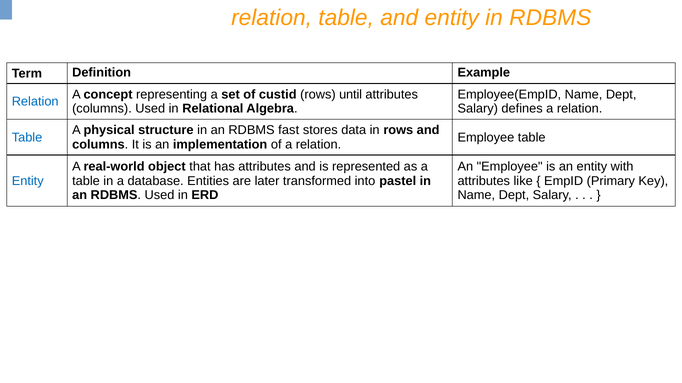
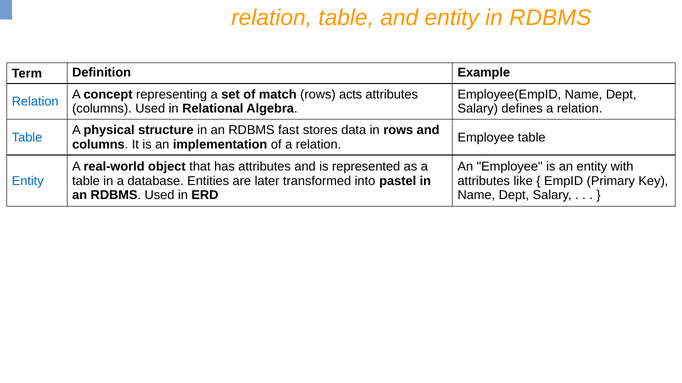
custid: custid -> match
until: until -> acts
